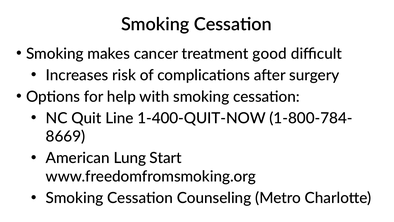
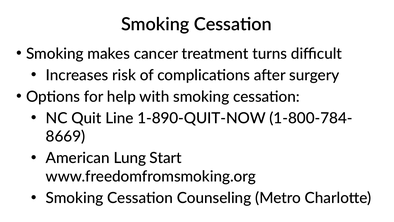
good: good -> turns
1-400-QUIT-NOW: 1-400-QUIT-NOW -> 1-890-QUIT-NOW
